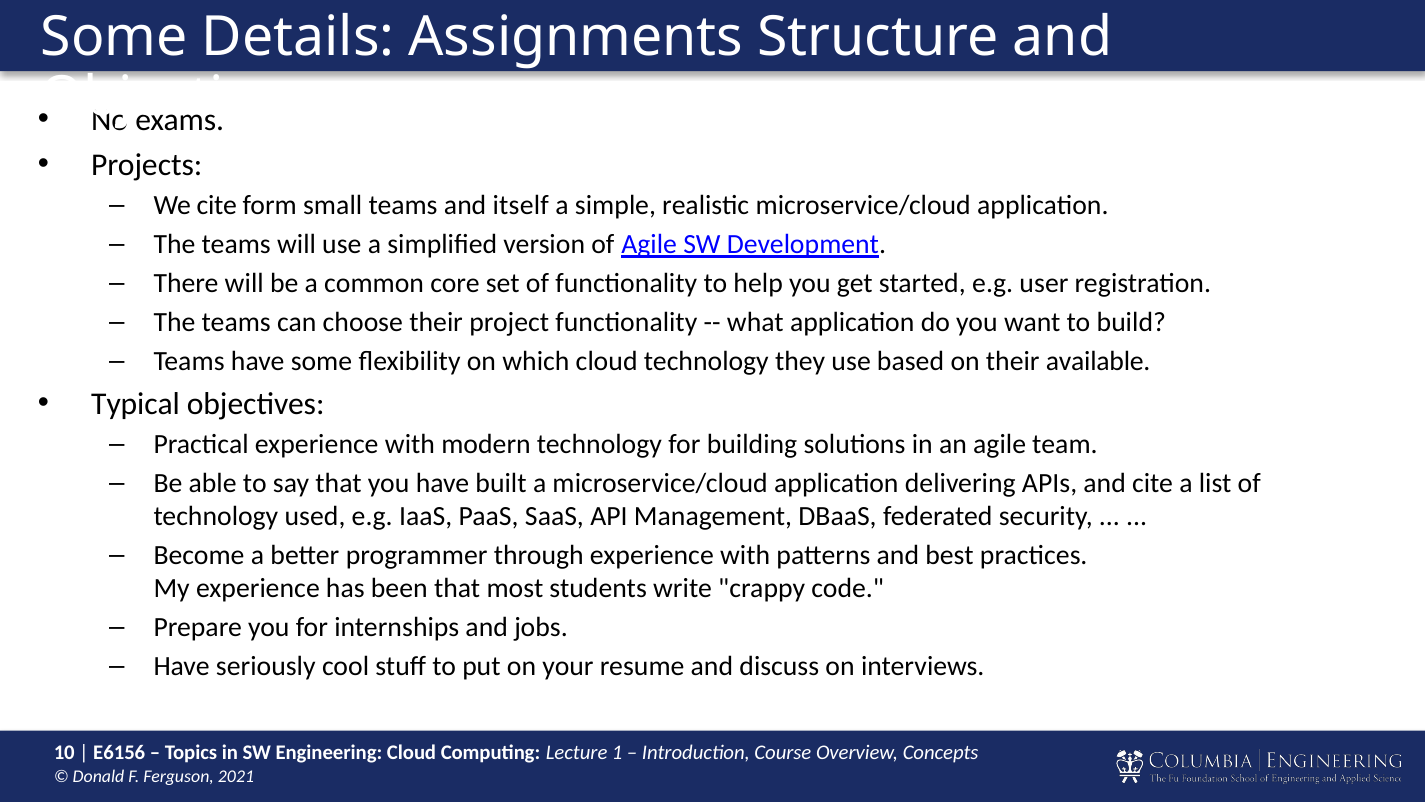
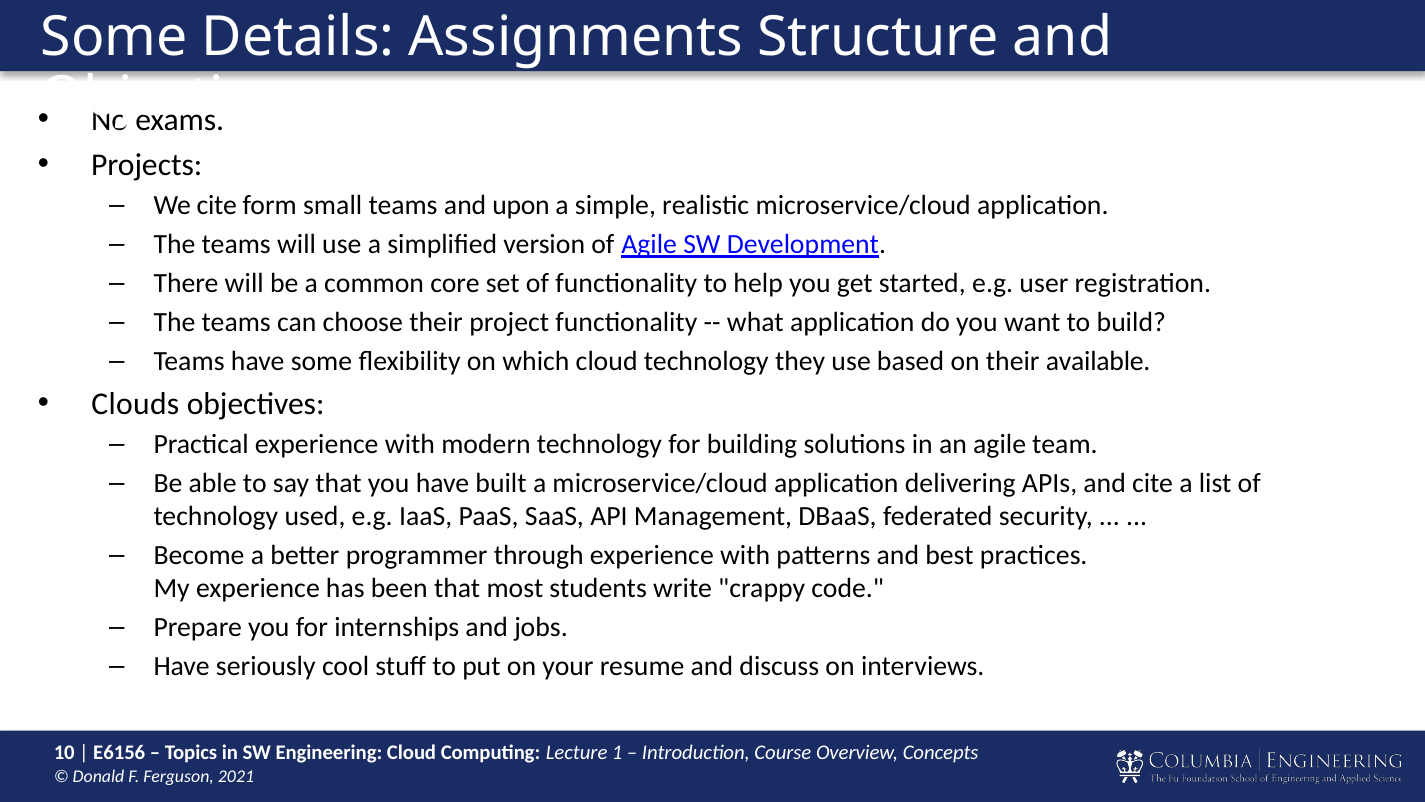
itself: itself -> upon
Typical: Typical -> Clouds
